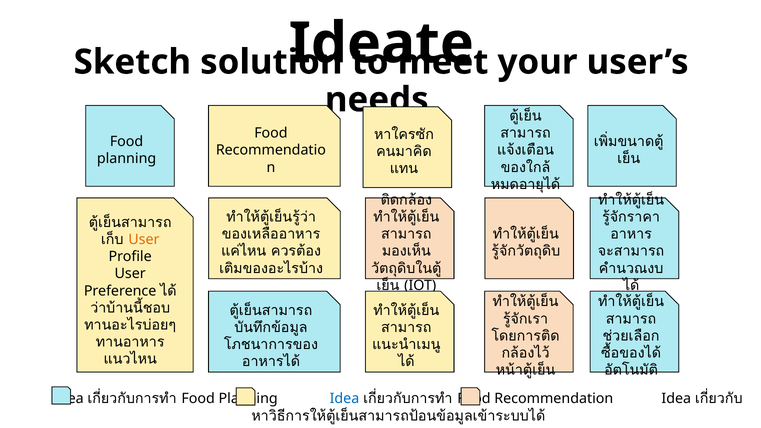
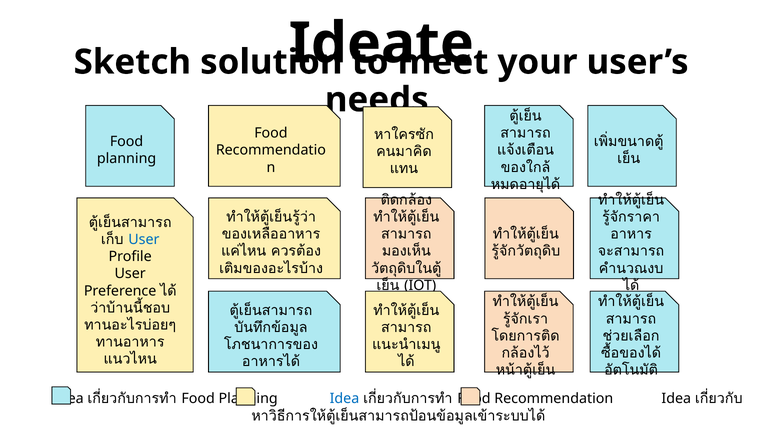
User at (144, 239) colour: orange -> blue
